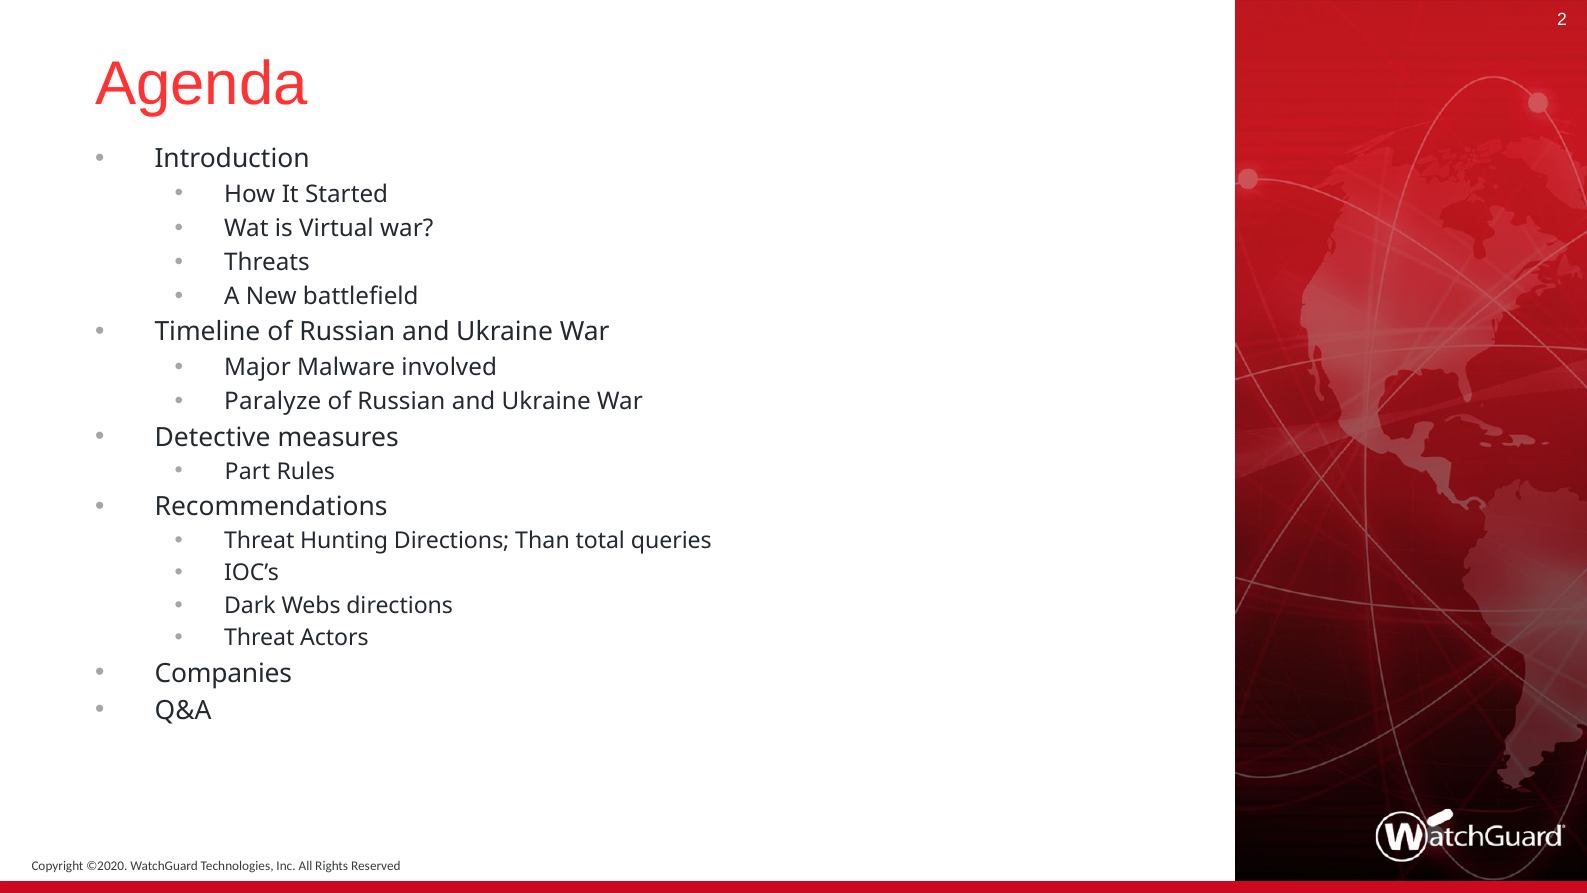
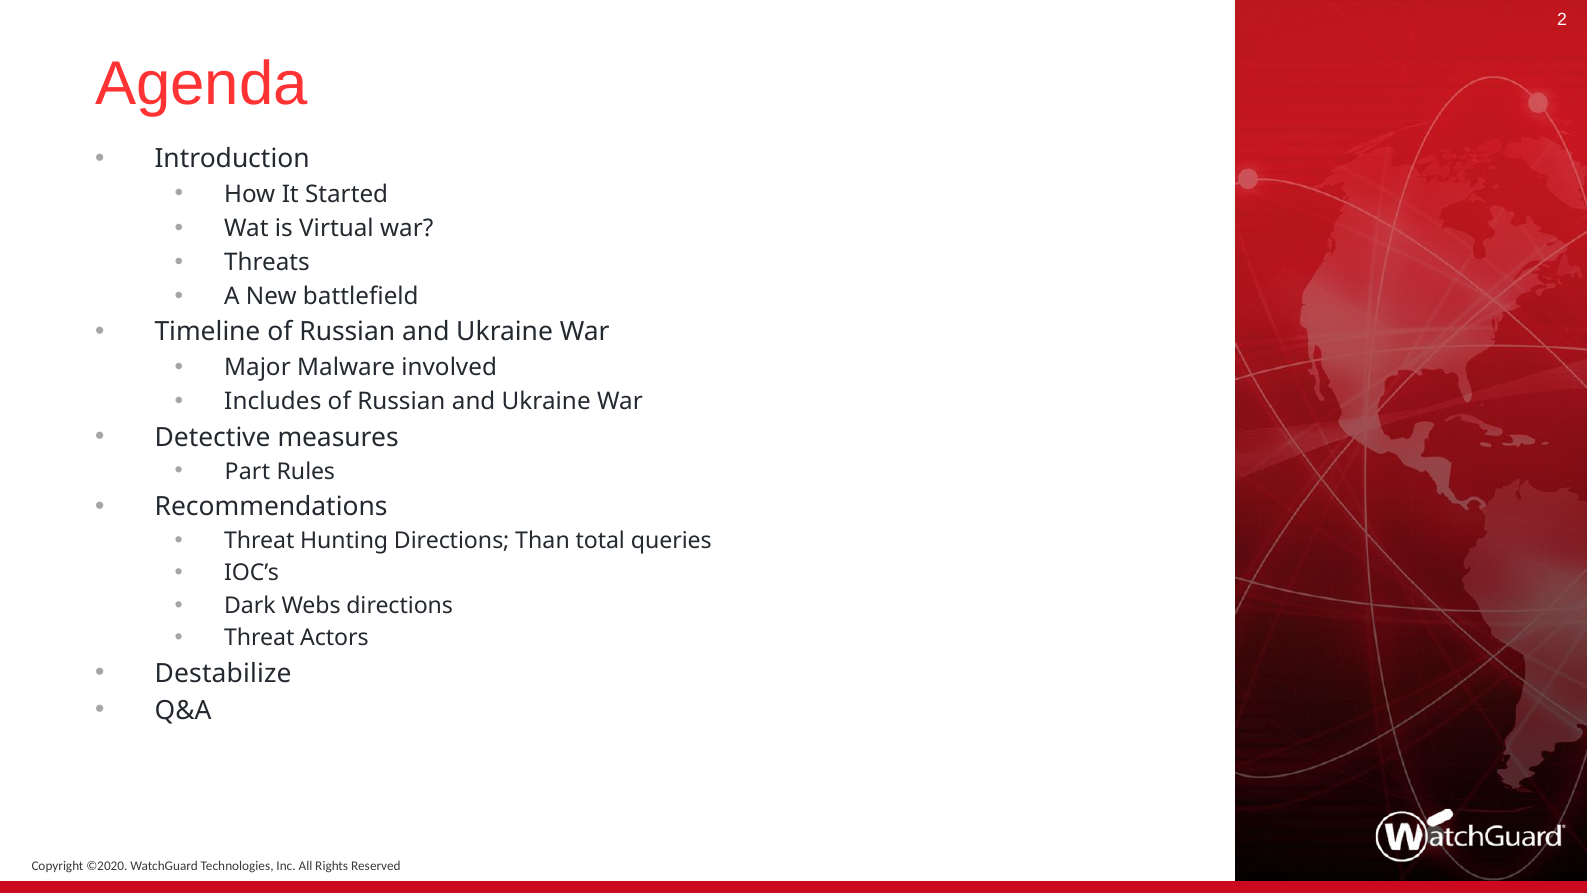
Paralyze: Paralyze -> Includes
Companies: Companies -> Destabilize
